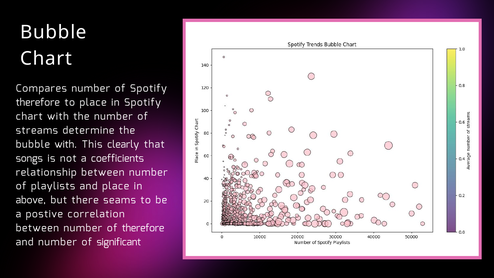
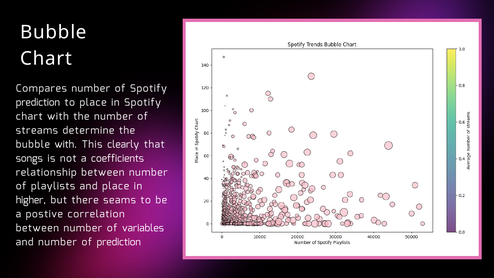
therefore at (38, 102): therefore -> prediction
above: above -> higher
of therefore: therefore -> variables
of significant: significant -> prediction
